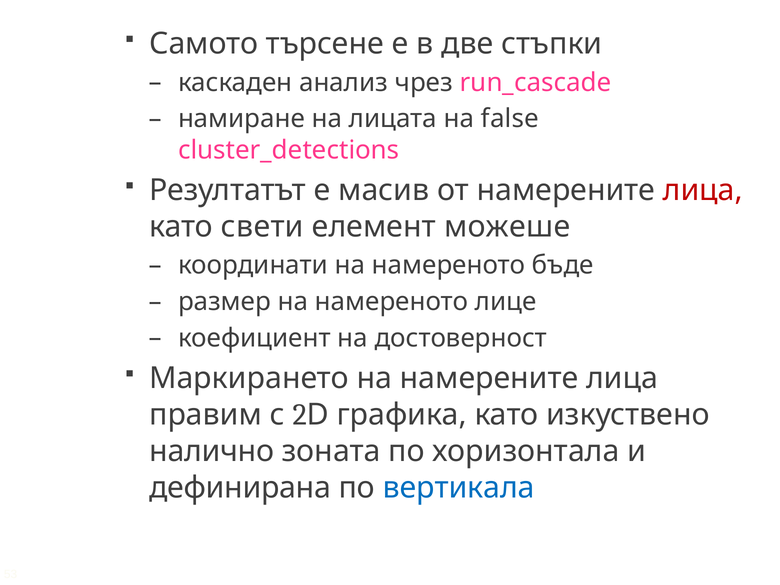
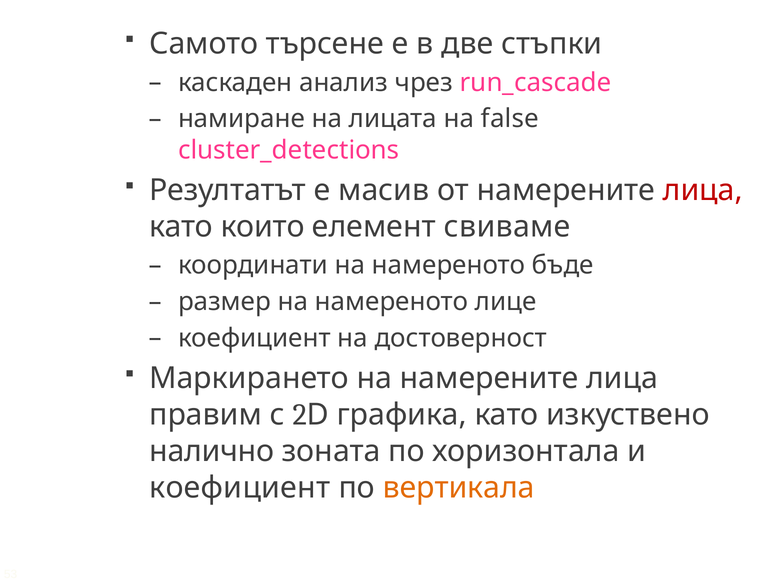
свети: свети -> които
можеше: можеше -> свиваме
дефинирана at (240, 488): дефинирана -> коефициент
вертикала colour: blue -> orange
